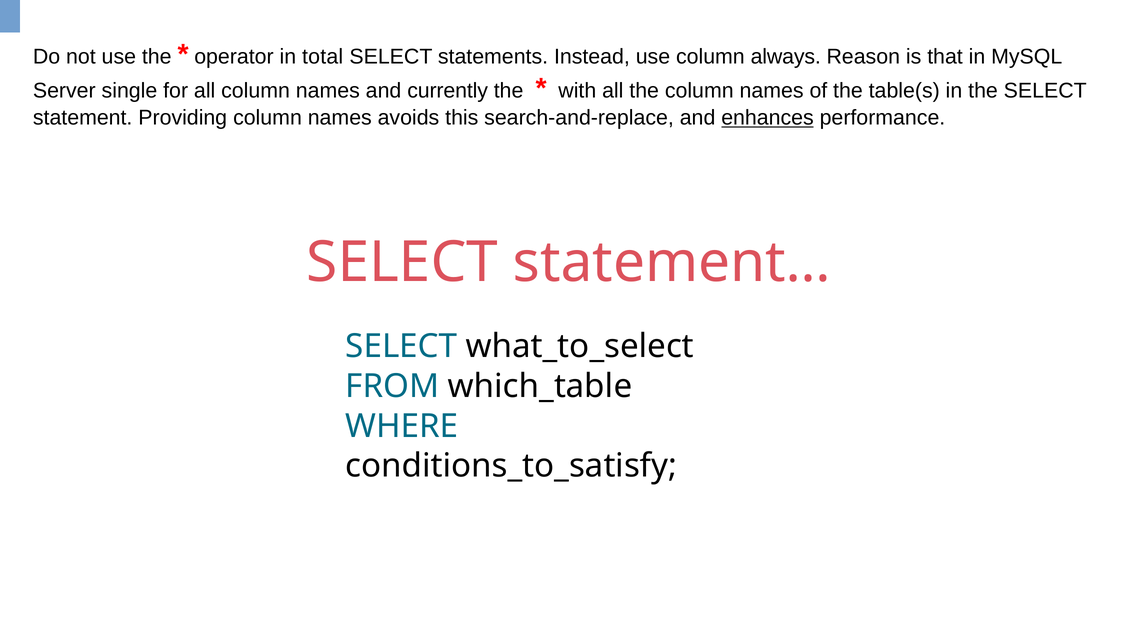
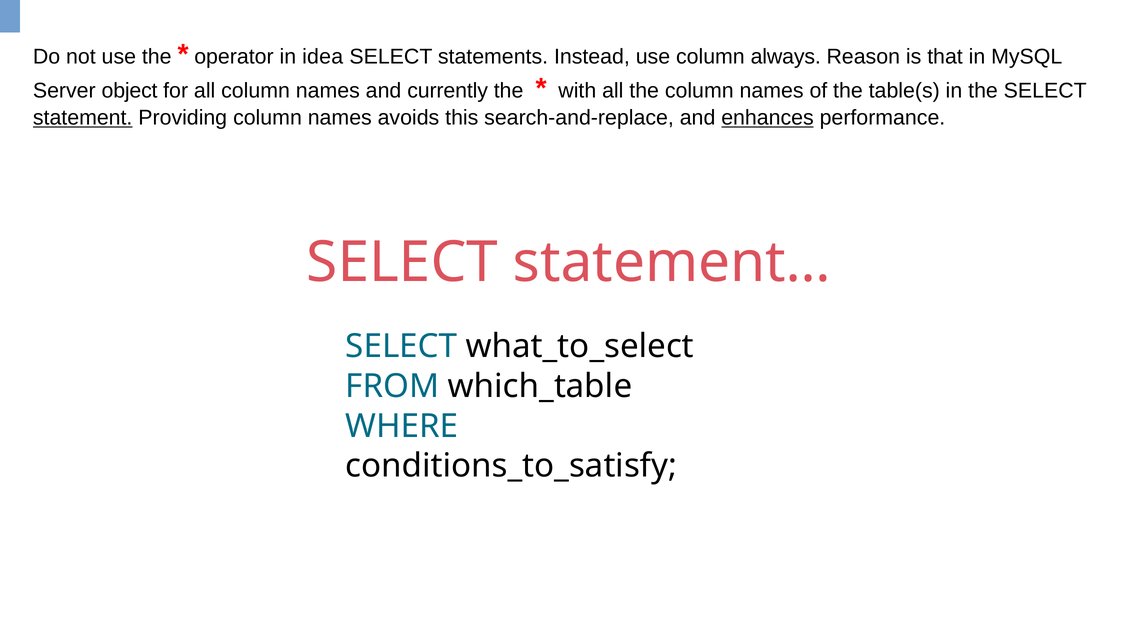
total: total -> idea
single: single -> object
statement underline: none -> present
